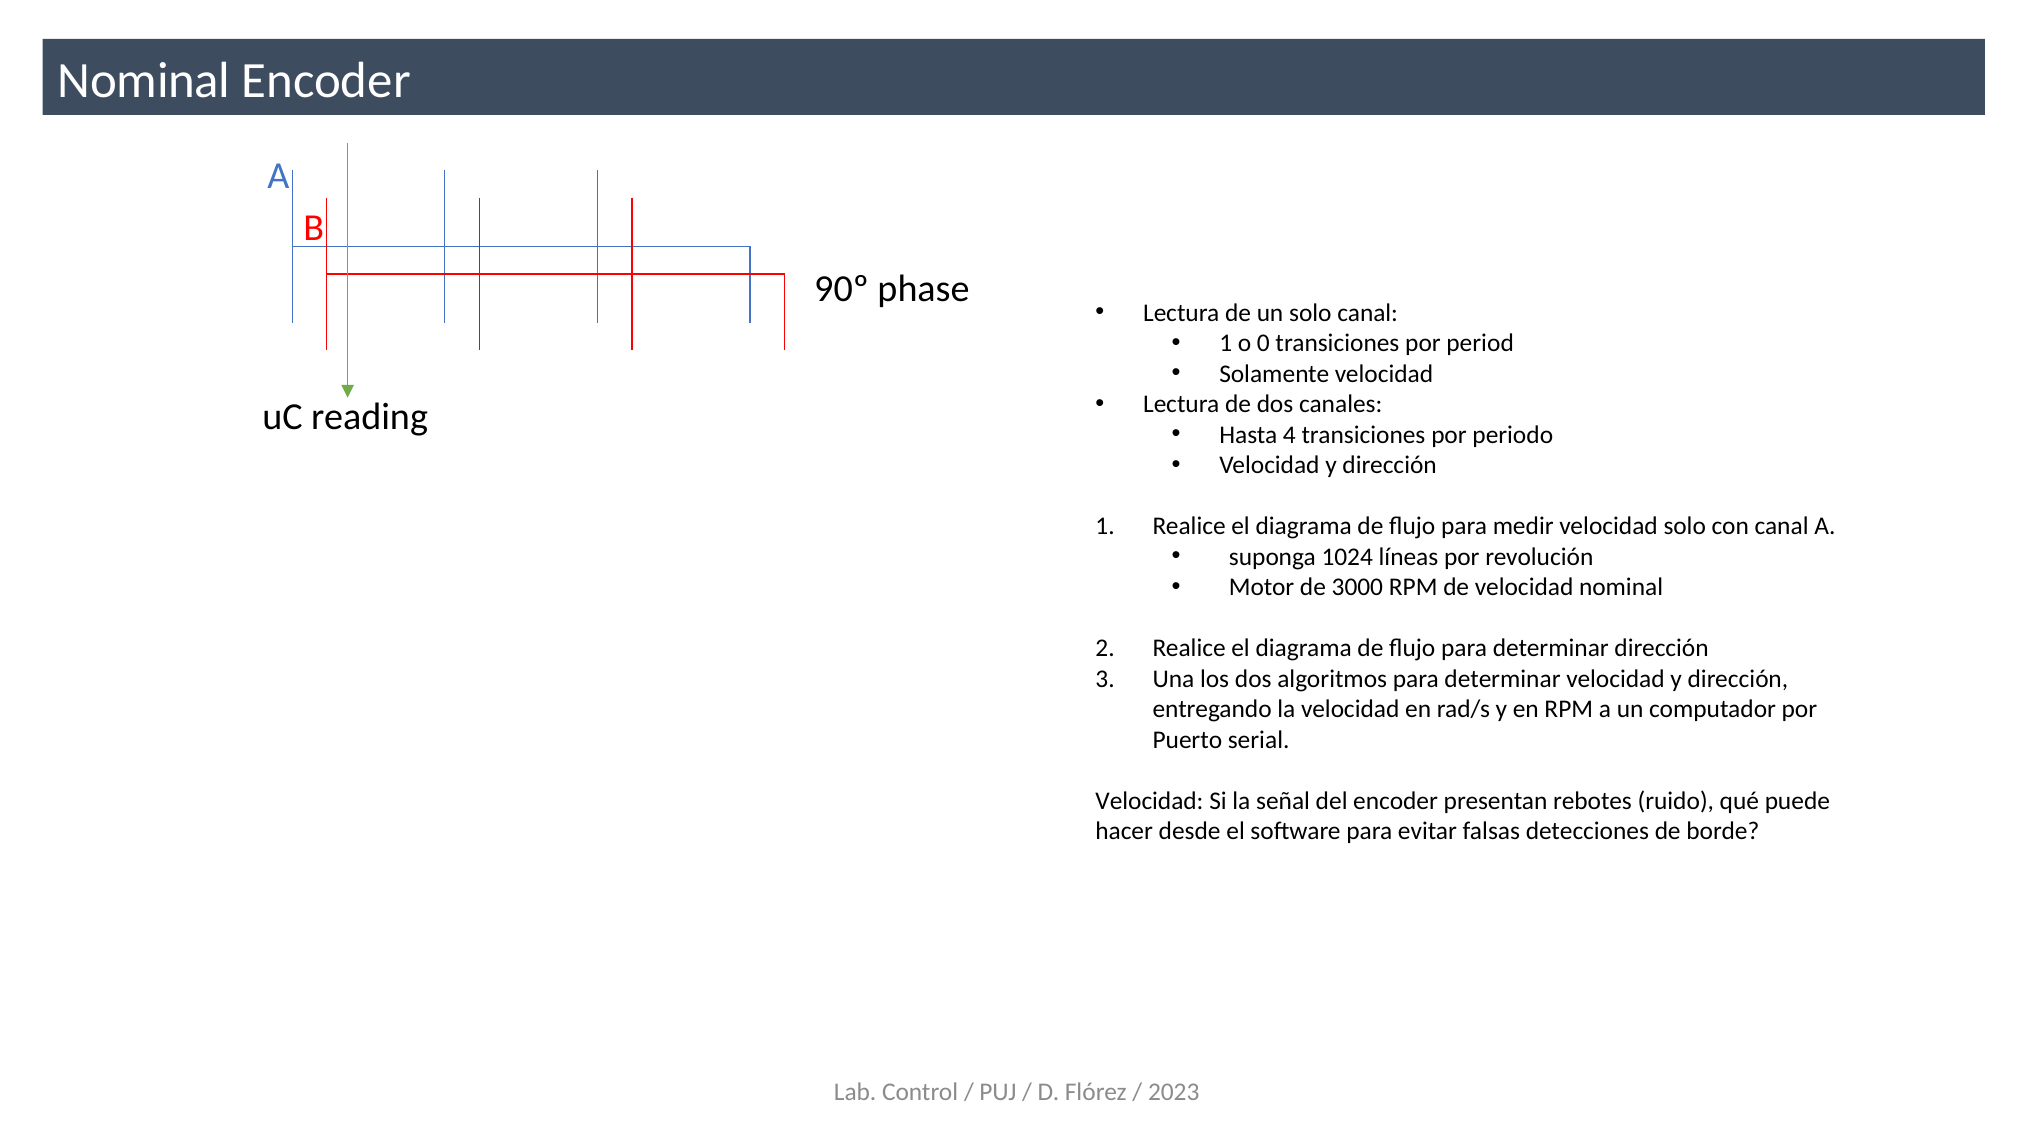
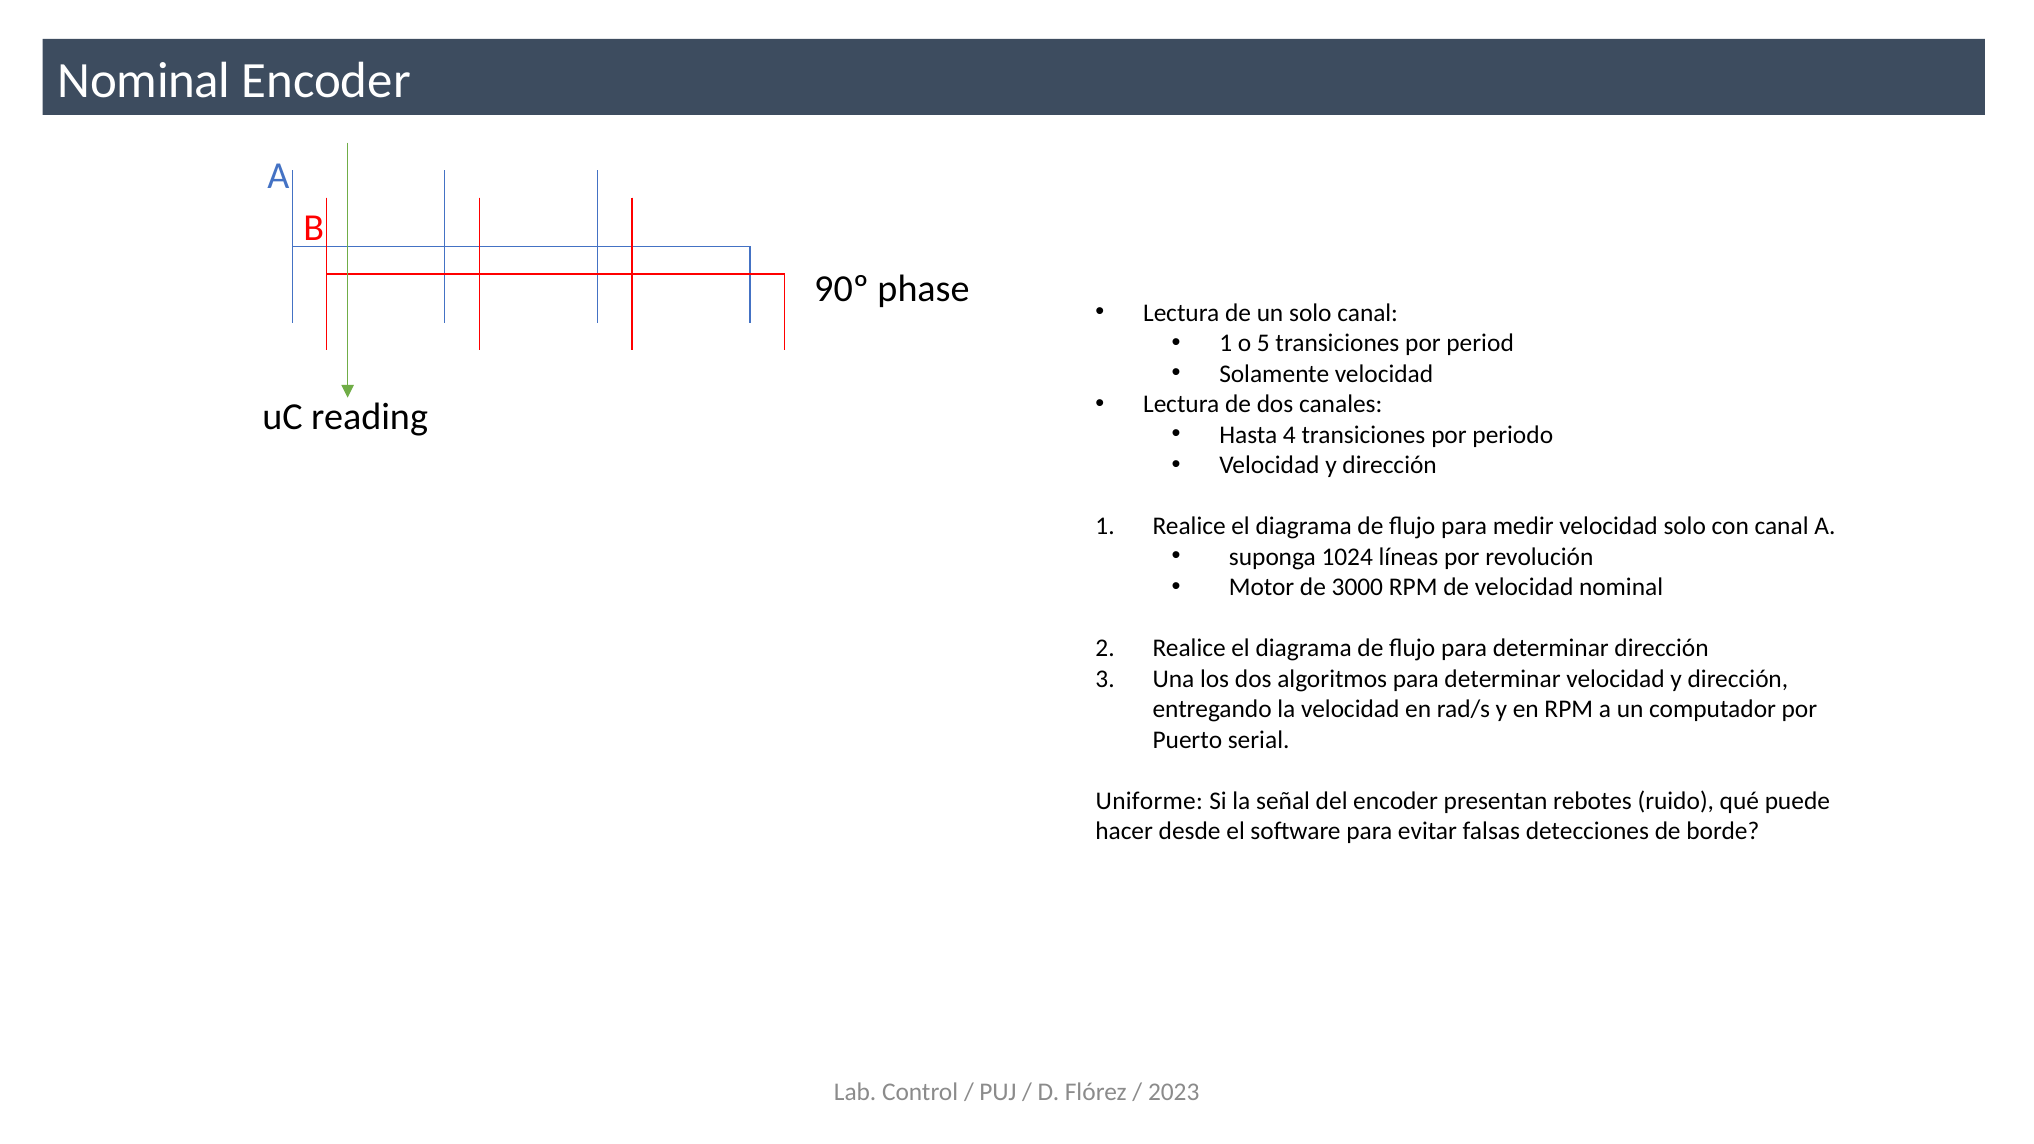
0: 0 -> 5
Velocidad at (1149, 801): Velocidad -> Uniforme
